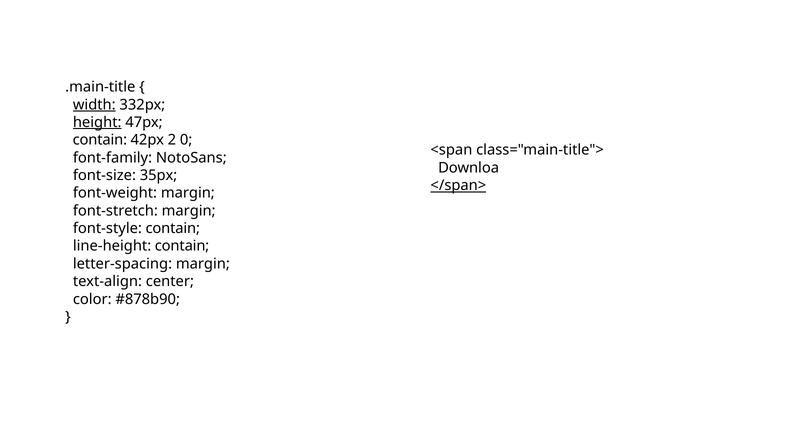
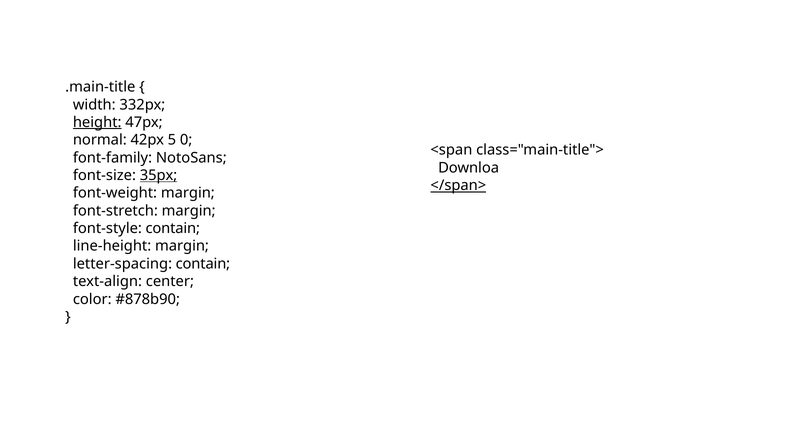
width underline: present -> none
contain at (100, 140): contain -> normal
2: 2 -> 5
35px underline: none -> present
line-height contain: contain -> margin
letter-spacing margin: margin -> contain
